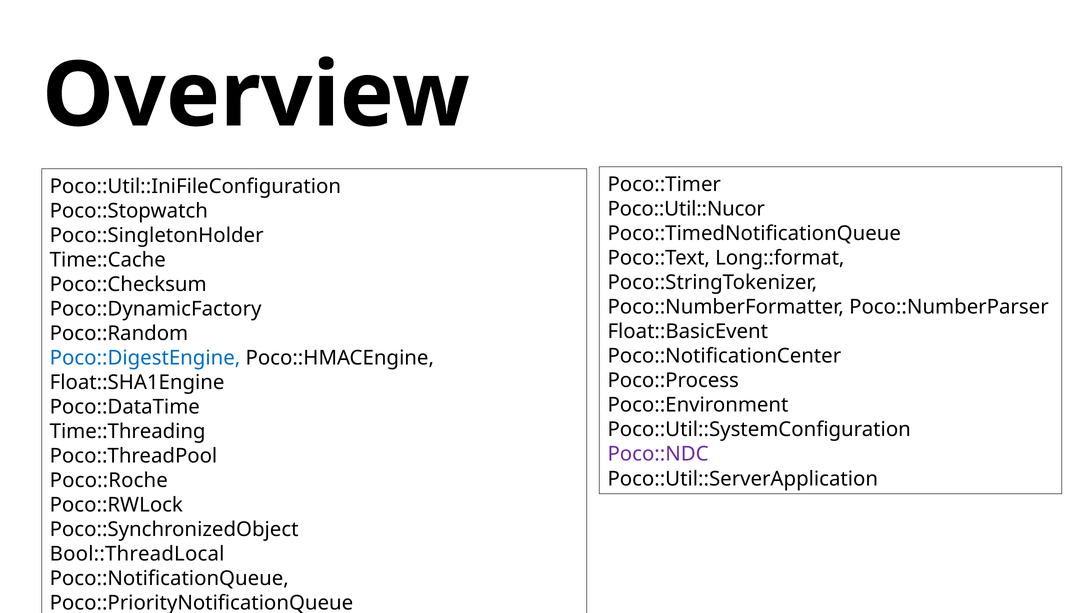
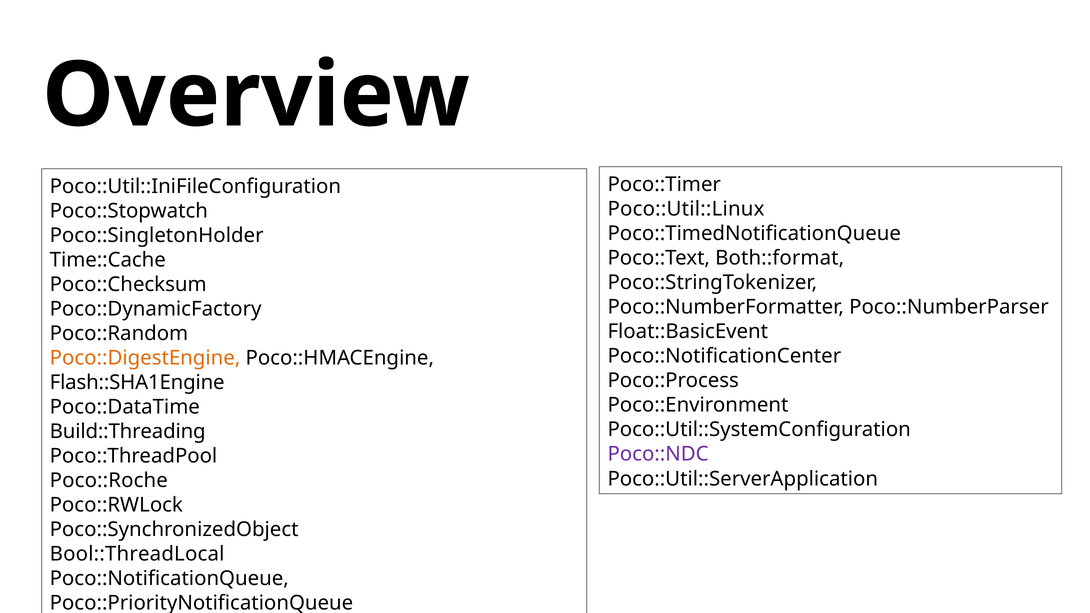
Poco::Util::Nucor: Poco::Util::Nucor -> Poco::Util::Linux
Long::format: Long::format -> Both::format
Poco::DigestEngine colour: blue -> orange
Float::SHA1Engine: Float::SHA1Engine -> Flash::SHA1Engine
Time::Threading: Time::Threading -> Build::Threading
